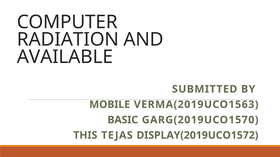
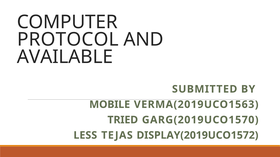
RADIATION: RADIATION -> PROTOCOL
BASIC: BASIC -> TRIED
THIS: THIS -> LESS
